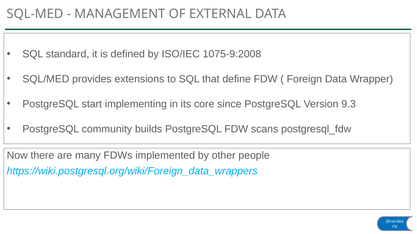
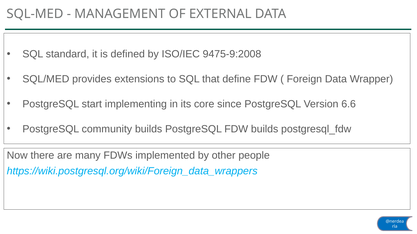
1075-9:2008: 1075-9:2008 -> 9475-9:2008
9.3: 9.3 -> 6.6
FDW scans: scans -> builds
